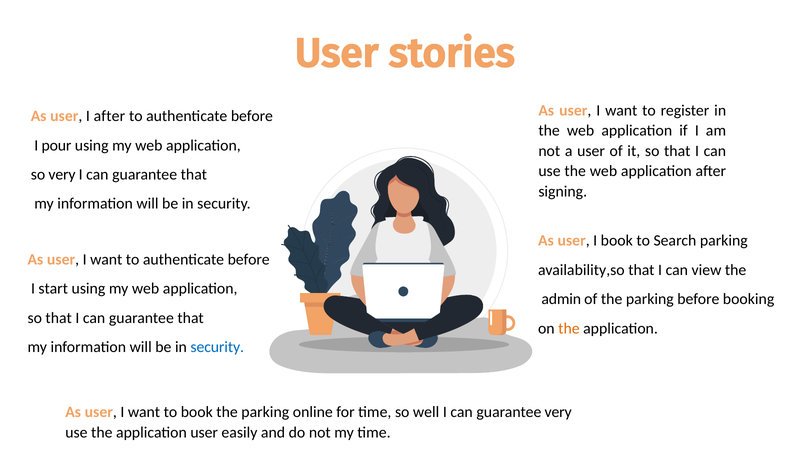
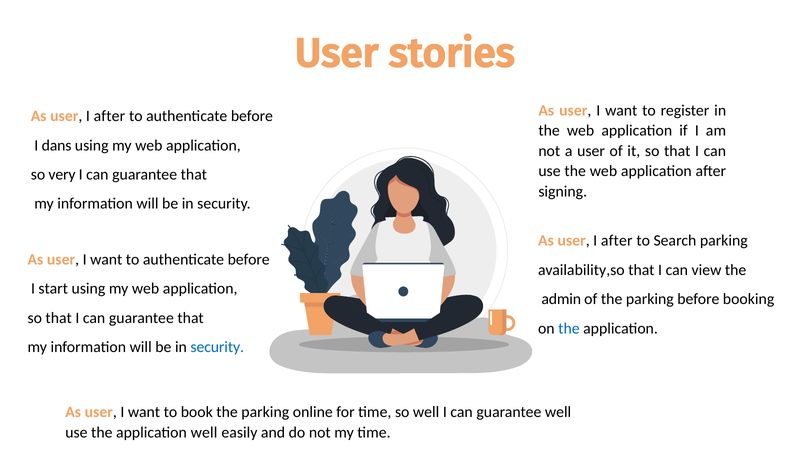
pour: pour -> dans
book at (617, 241): book -> after
the at (569, 328) colour: orange -> blue
guarantee very: very -> well
application user: user -> well
